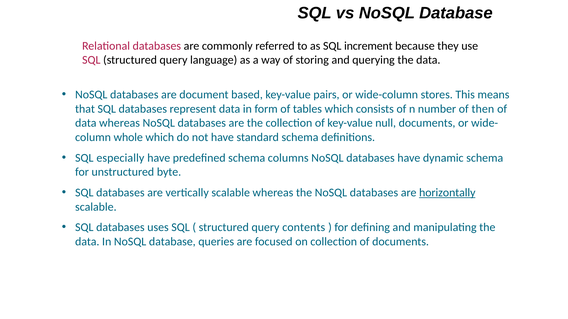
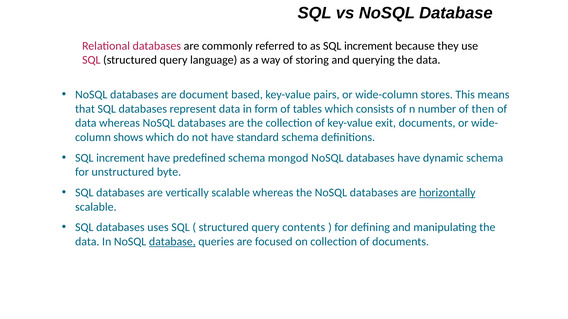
null: null -> exit
whole: whole -> shows
especially at (120, 158): especially -> increment
columns: columns -> mongod
database at (172, 242) underline: none -> present
